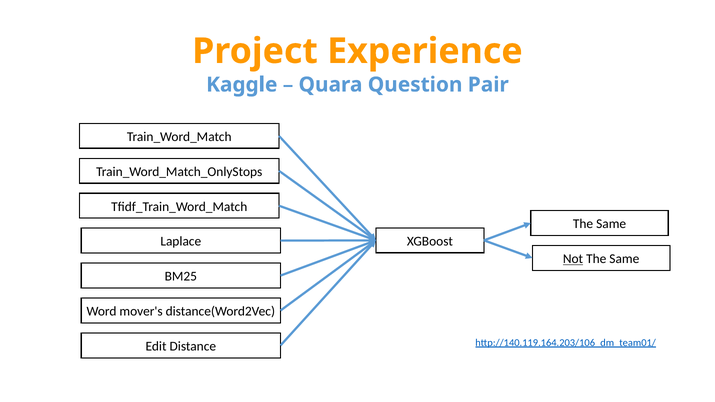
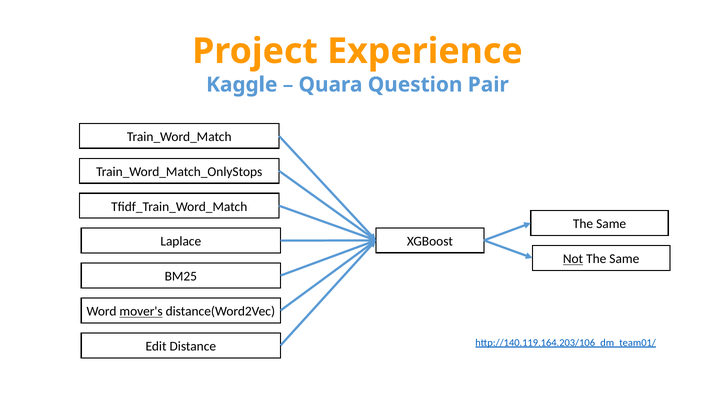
mover's underline: none -> present
